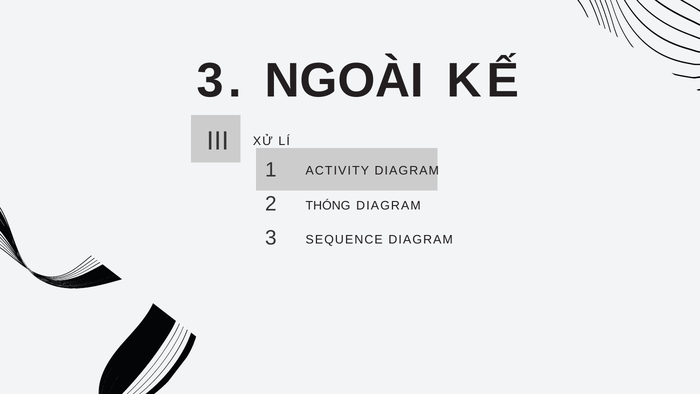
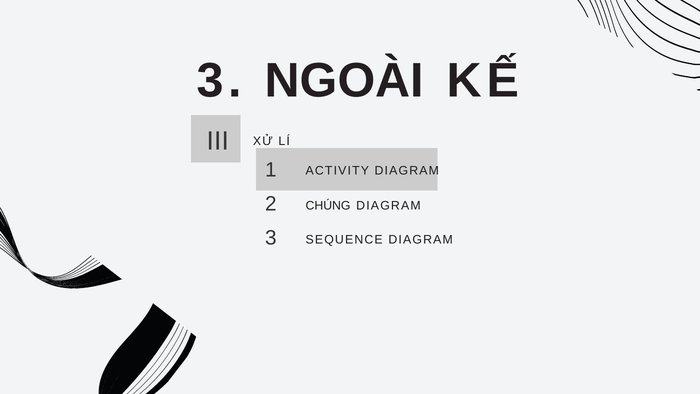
THÓNG: THÓNG -> CHÚNG
